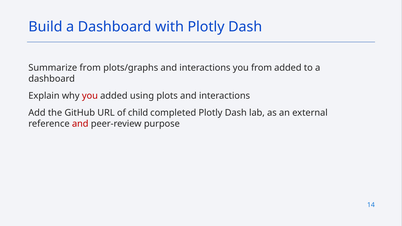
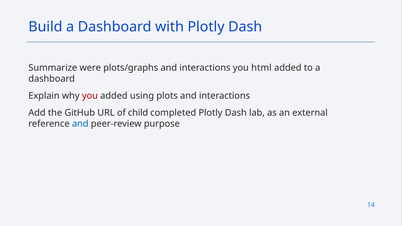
Summarize from: from -> were
you from: from -> html
and at (80, 124) colour: red -> blue
